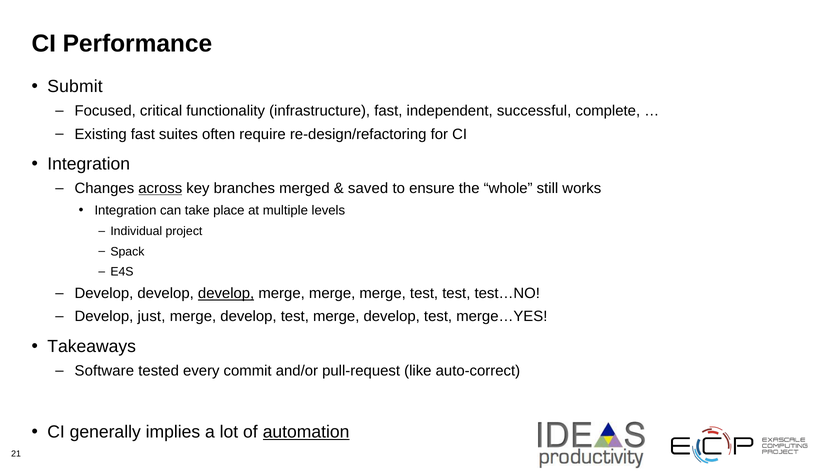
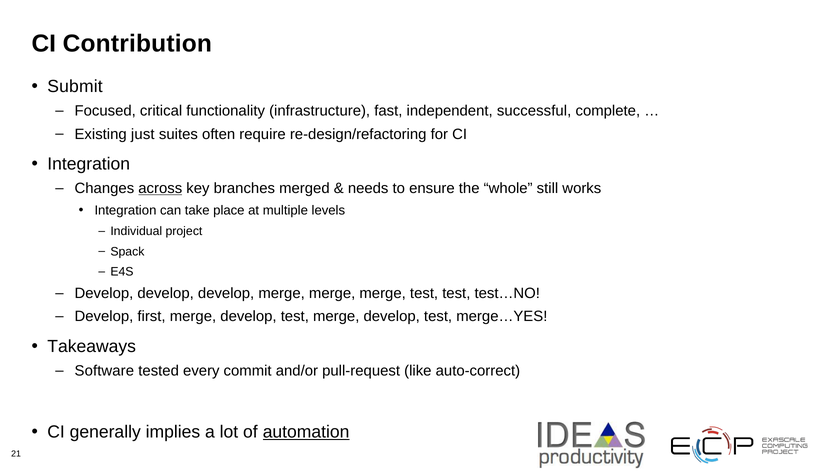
Performance: Performance -> Contribution
Existing fast: fast -> just
saved: saved -> needs
develop at (226, 293) underline: present -> none
just: just -> first
